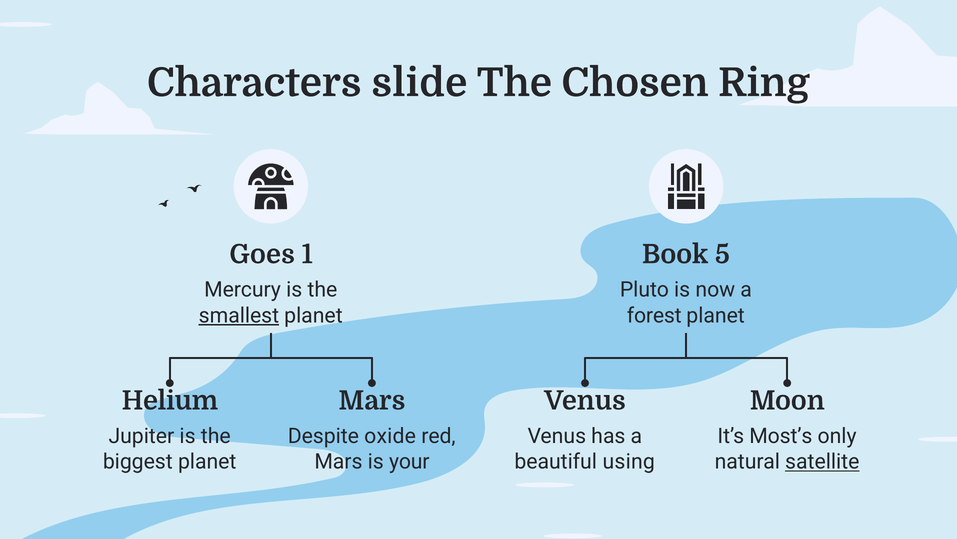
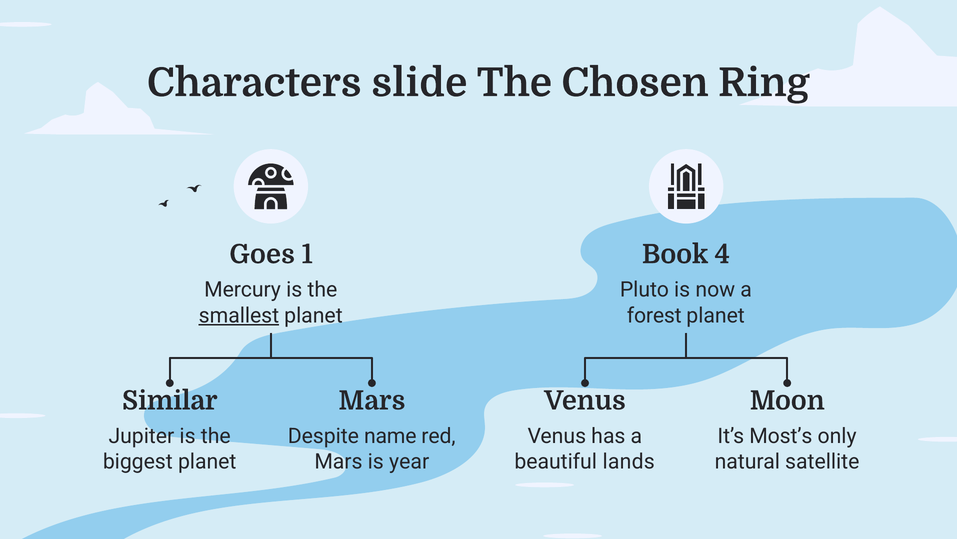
5: 5 -> 4
Helium: Helium -> Similar
oxide: oxide -> name
your: your -> year
using: using -> lands
satellite underline: present -> none
